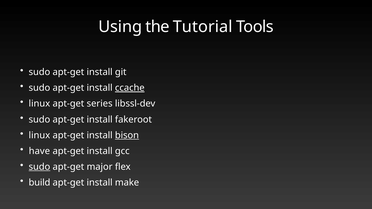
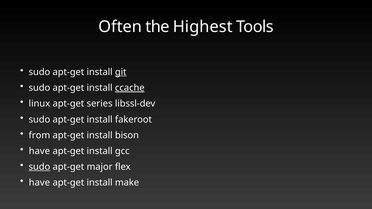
Using: Using -> Often
Tutorial: Tutorial -> Highest
git underline: none -> present
linux at (39, 135): linux -> from
bison underline: present -> none
build at (39, 183): build -> have
